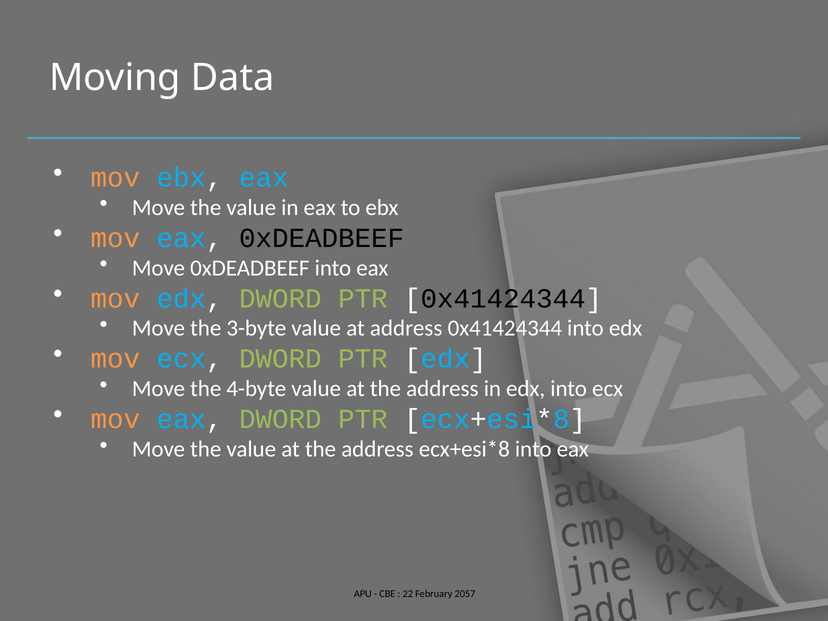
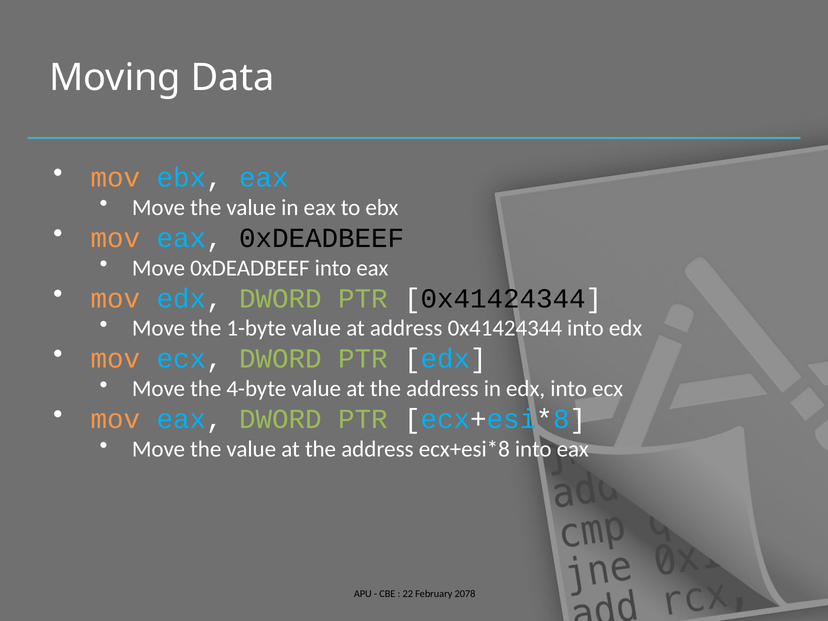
3-byte: 3-byte -> 1-byte
2057: 2057 -> 2078
